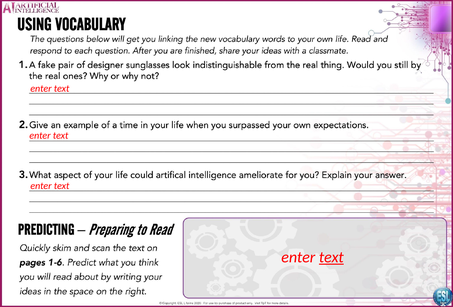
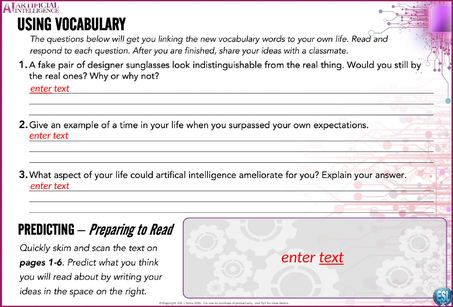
enter at (41, 89) underline: none -> present
